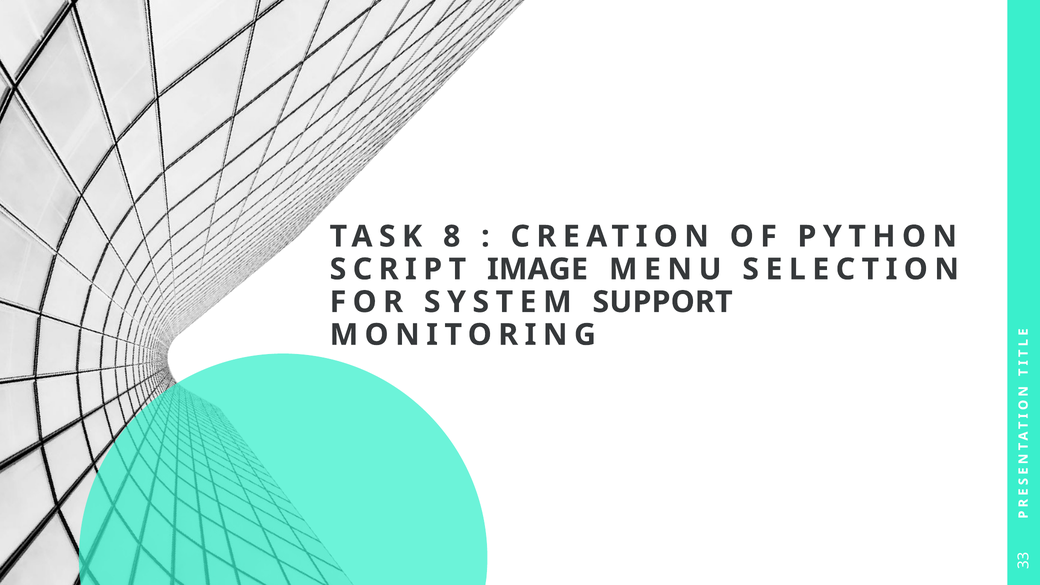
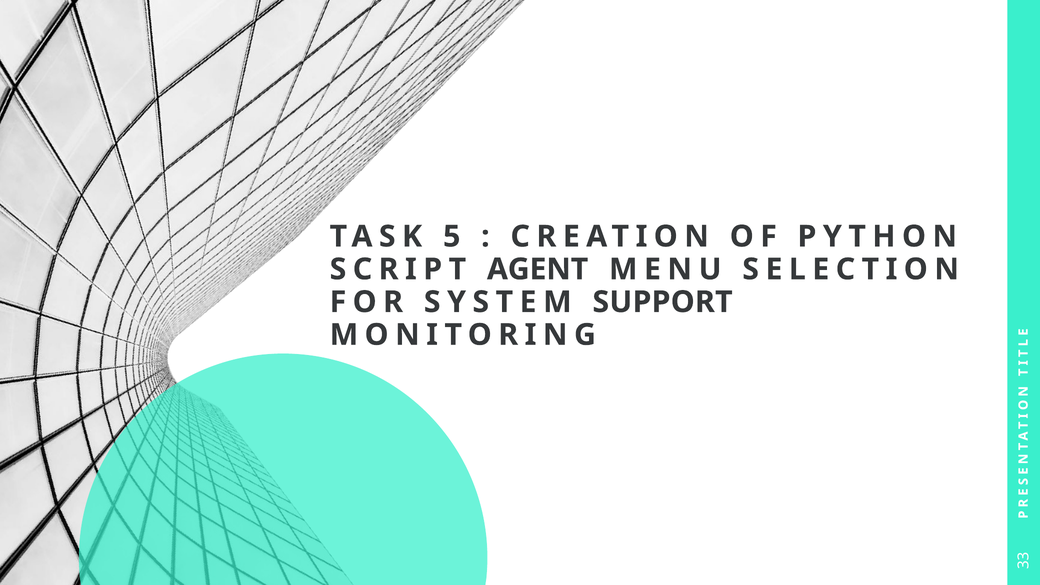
8: 8 -> 5
IMAGE: IMAGE -> AGENT
